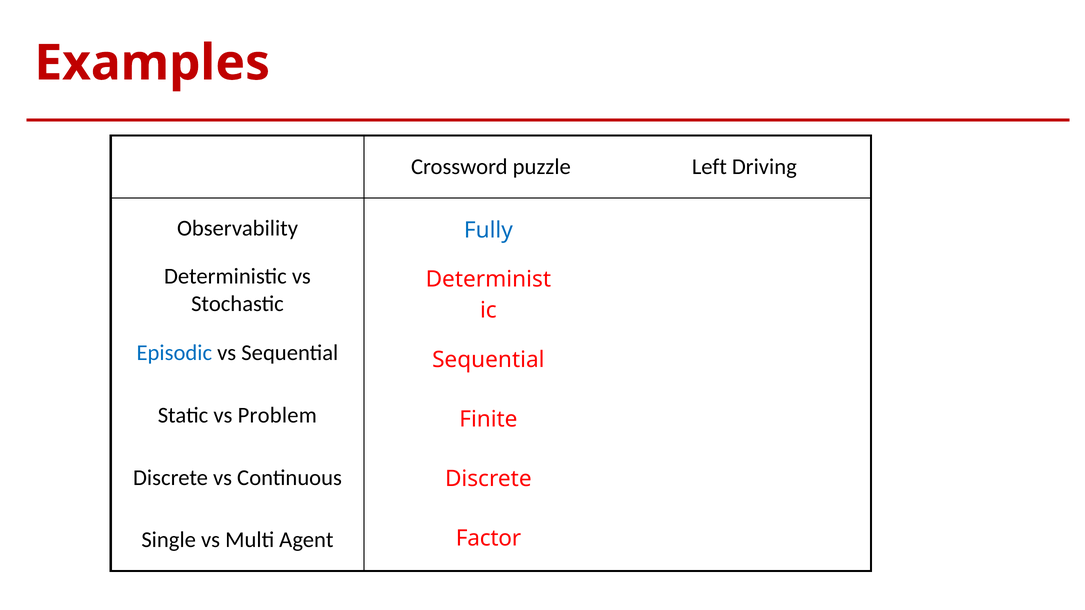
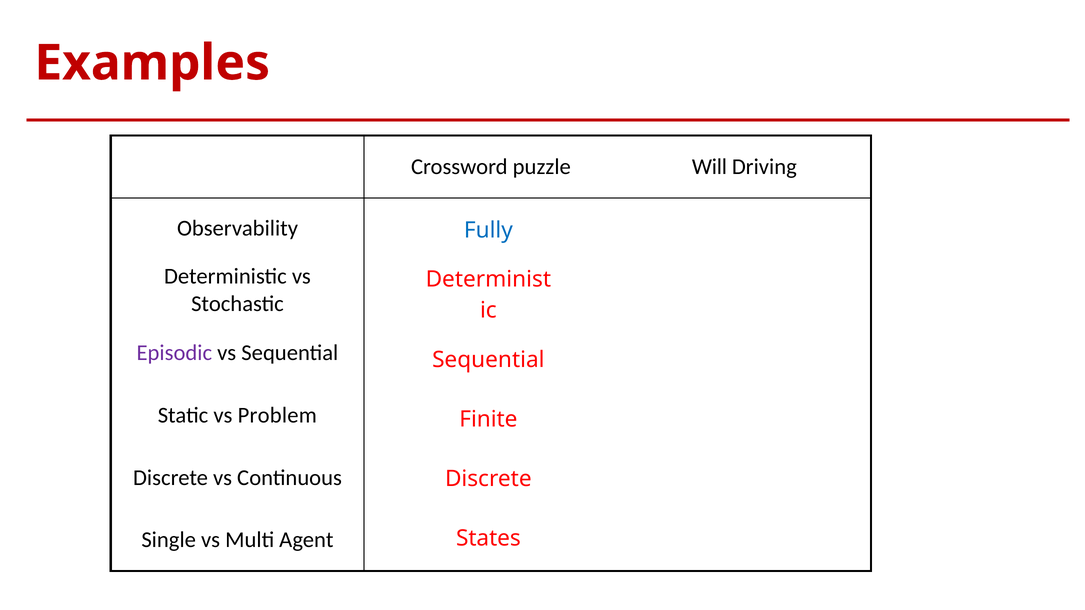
Left: Left -> Will
Episodic colour: blue -> purple
Factor: Factor -> States
